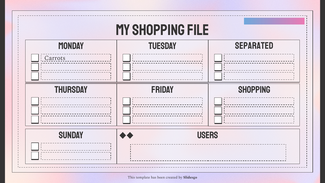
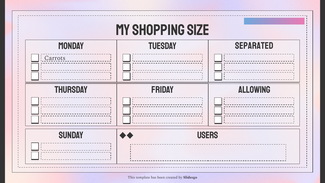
file: file -> size
friday shopping: shopping -> allowing
